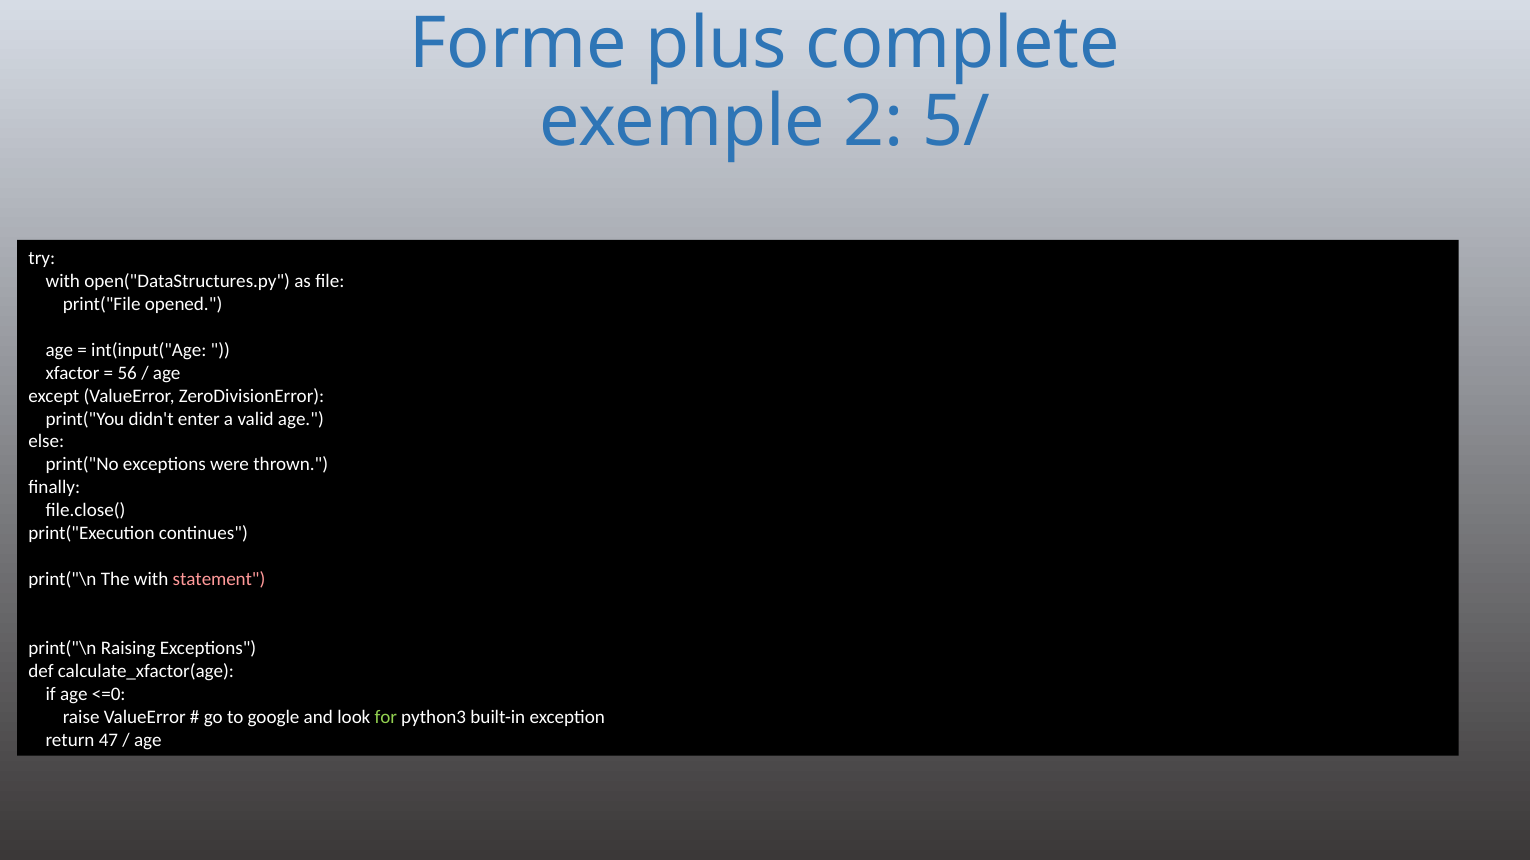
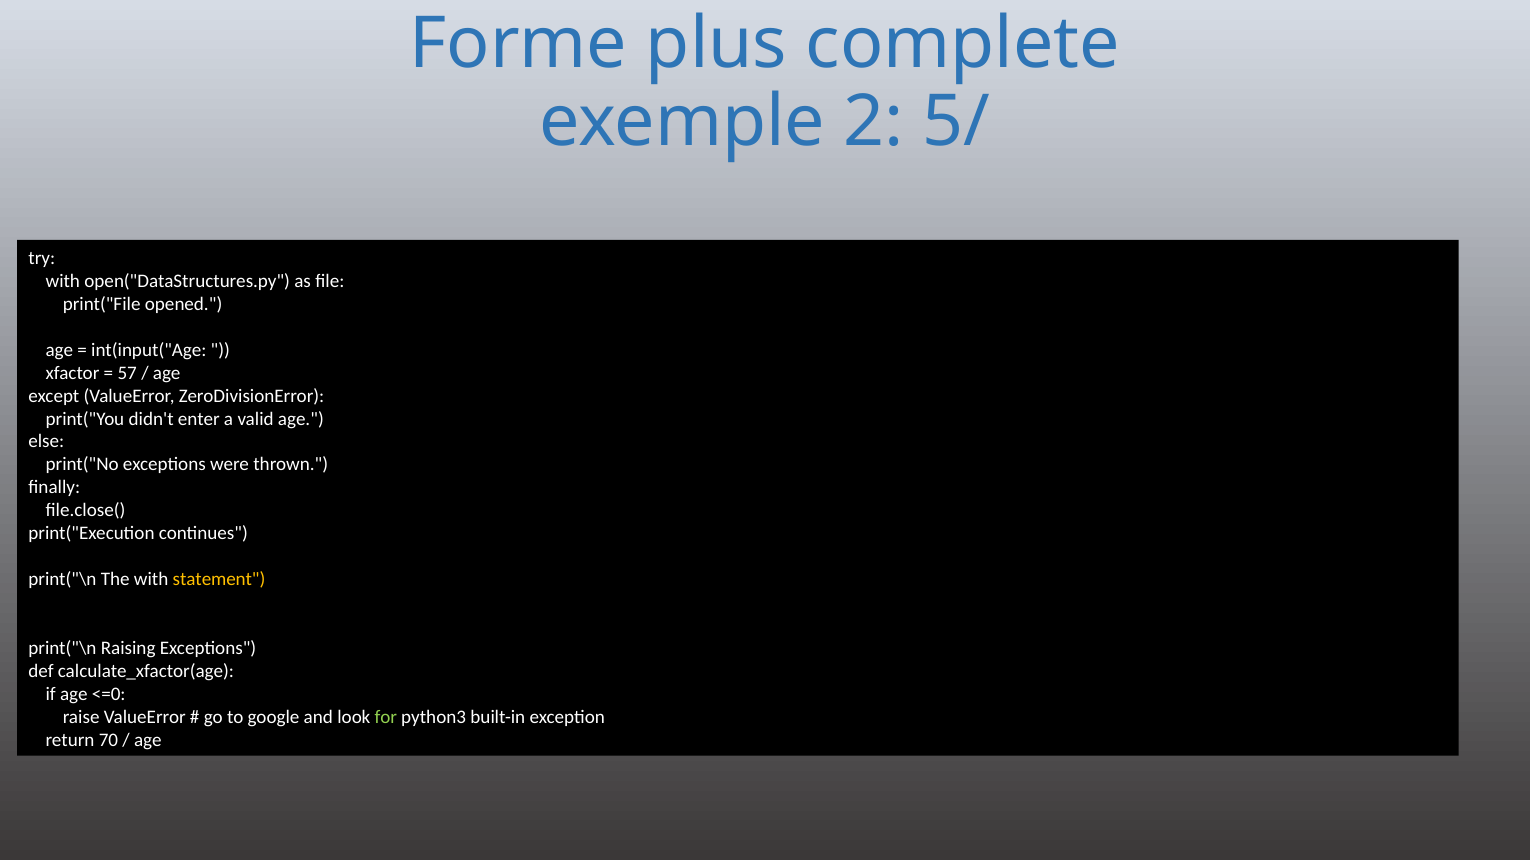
56: 56 -> 57
statement colour: pink -> yellow
47: 47 -> 70
